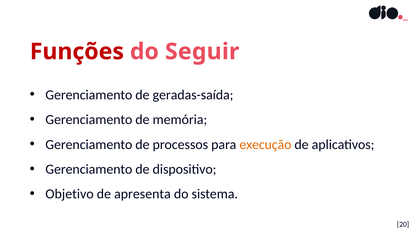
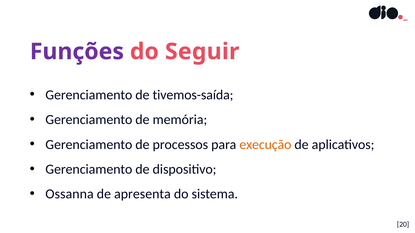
Funções colour: red -> purple
geradas-saída: geradas-saída -> tivemos-saída
Objetivo: Objetivo -> Ossanna
